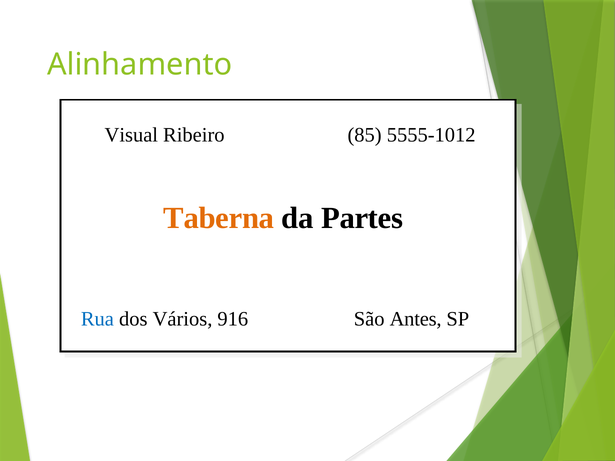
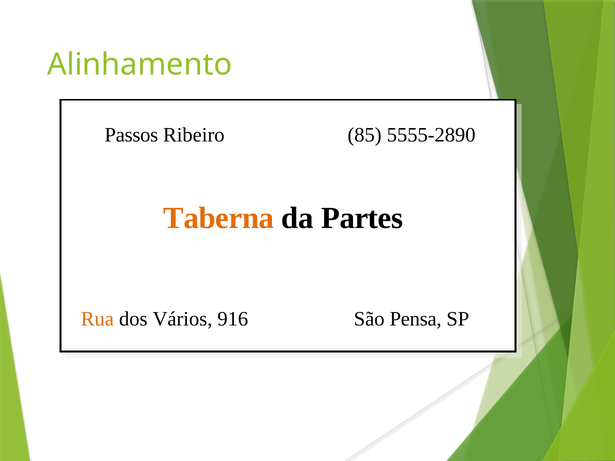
Visual: Visual -> Passos
5555-1012: 5555-1012 -> 5555-2890
Rua colour: blue -> orange
Antes: Antes -> Pensa
